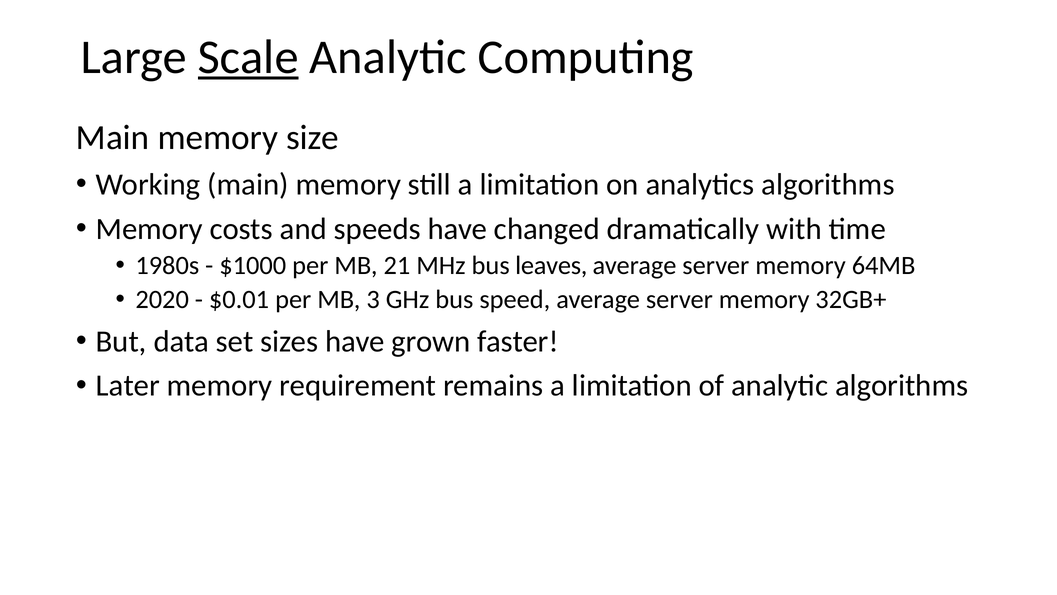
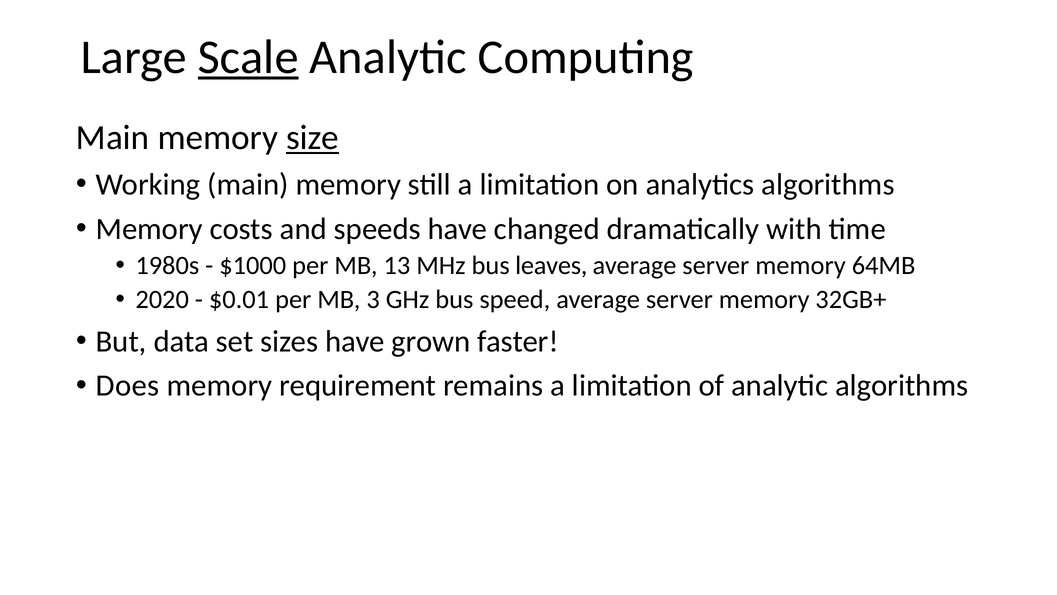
size underline: none -> present
21: 21 -> 13
Later: Later -> Does
